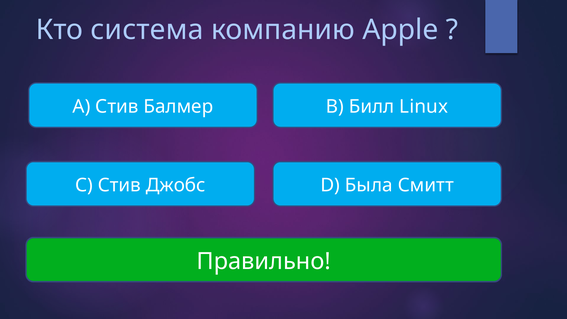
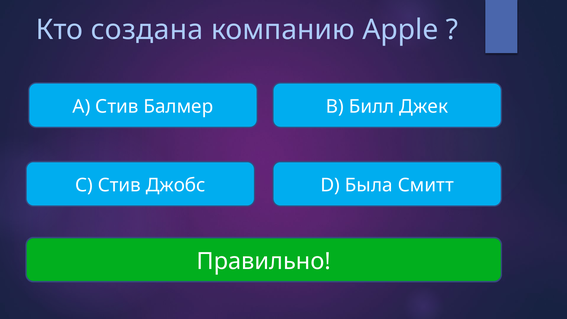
система: система -> создана
Linux: Linux -> Джек
